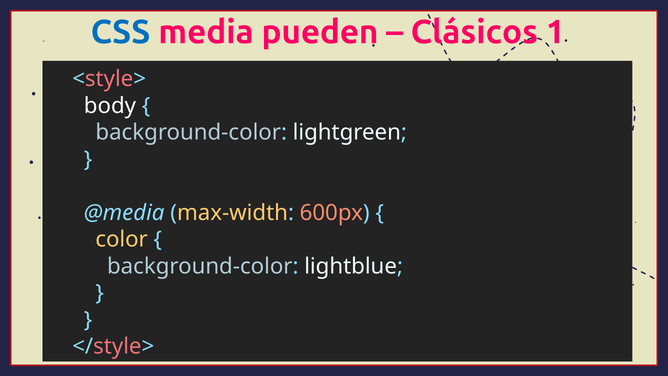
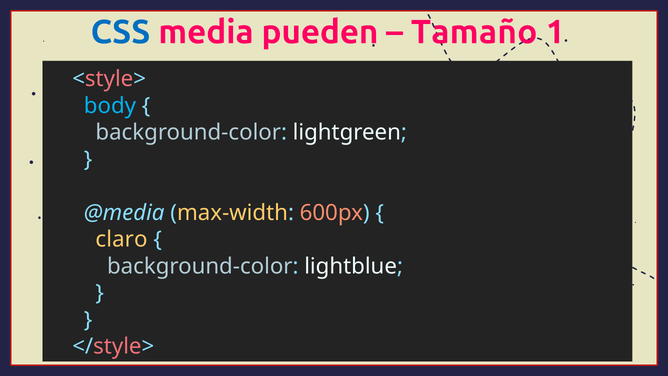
Clásicos: Clásicos -> Tamaño
body colour: white -> light blue
color: color -> claro
